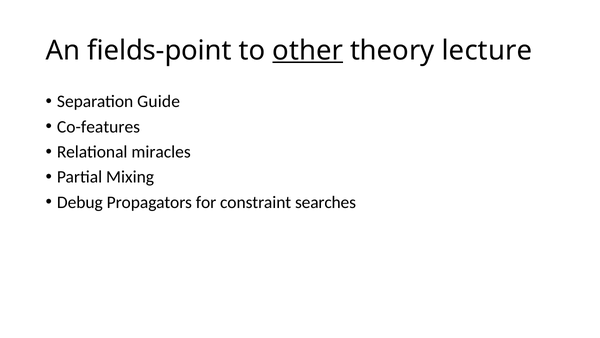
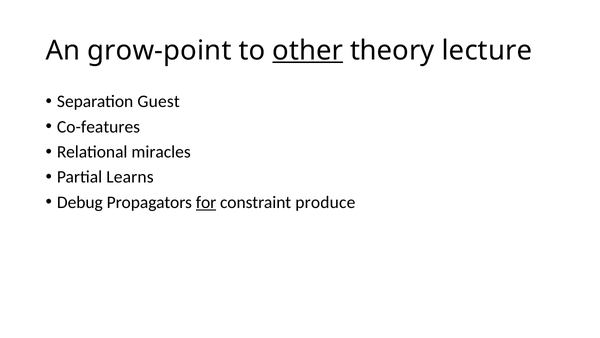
fields-point: fields-point -> grow-point
Guide: Guide -> Guest
Mixing: Mixing -> Learns
for underline: none -> present
searches: searches -> produce
